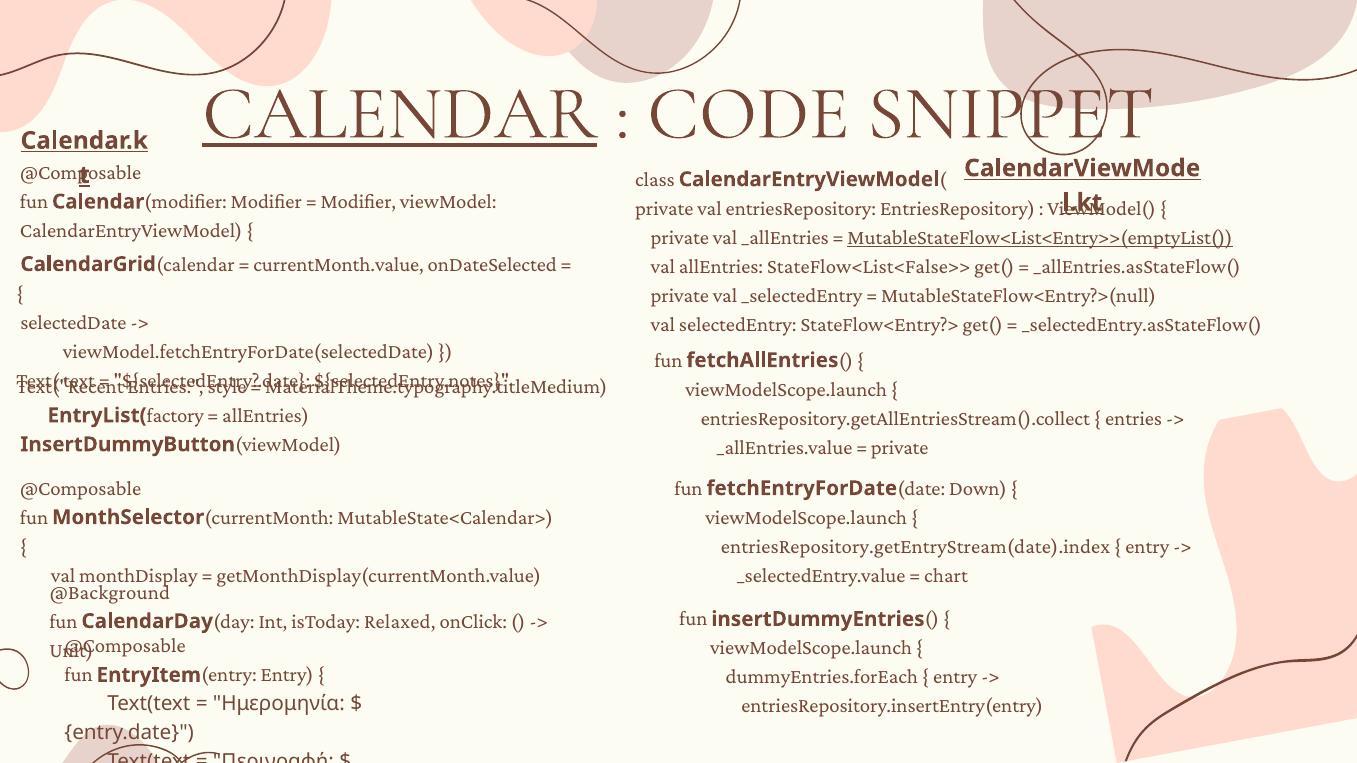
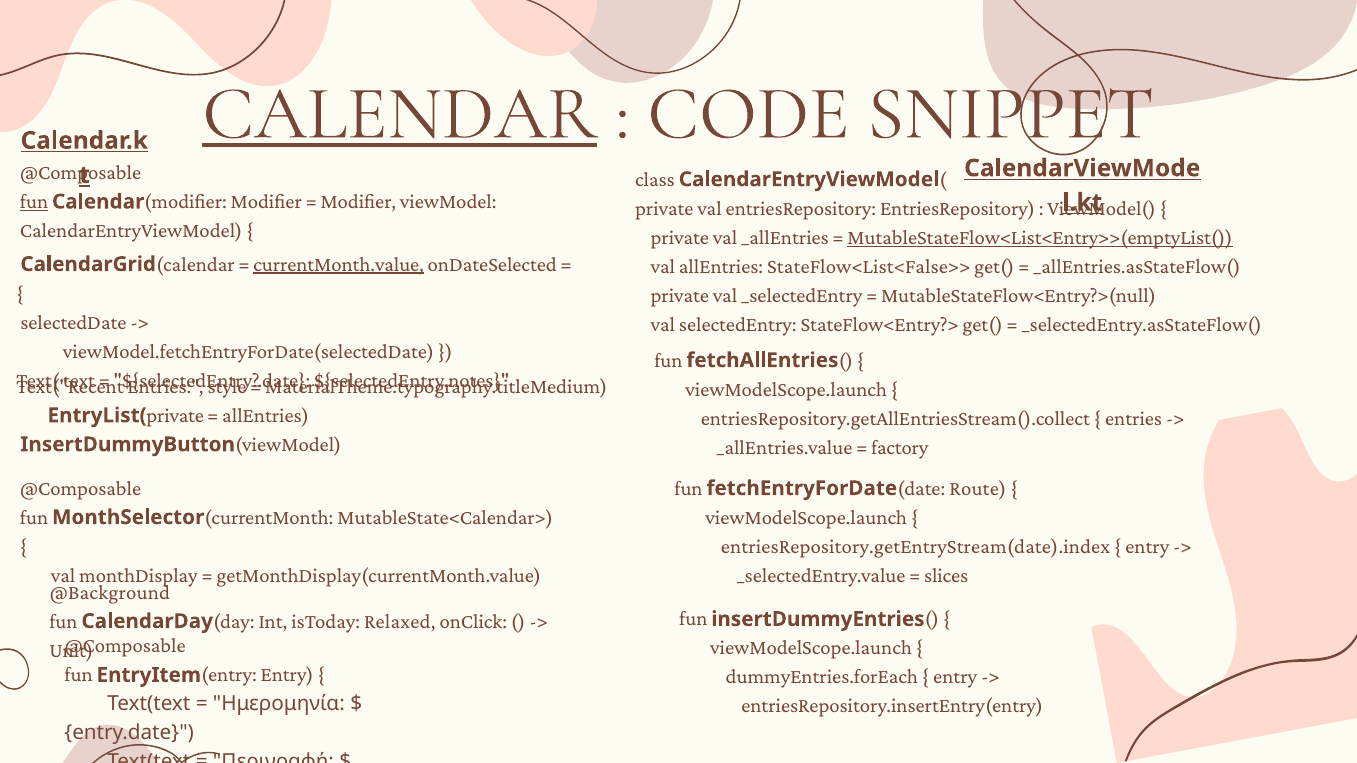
fun at (34, 202) underline: none -> present
currentMonth.value underline: none -> present
factory at (175, 416): factory -> private
private at (900, 447): private -> factory
Down: Down -> Route
chart: chart -> slices
